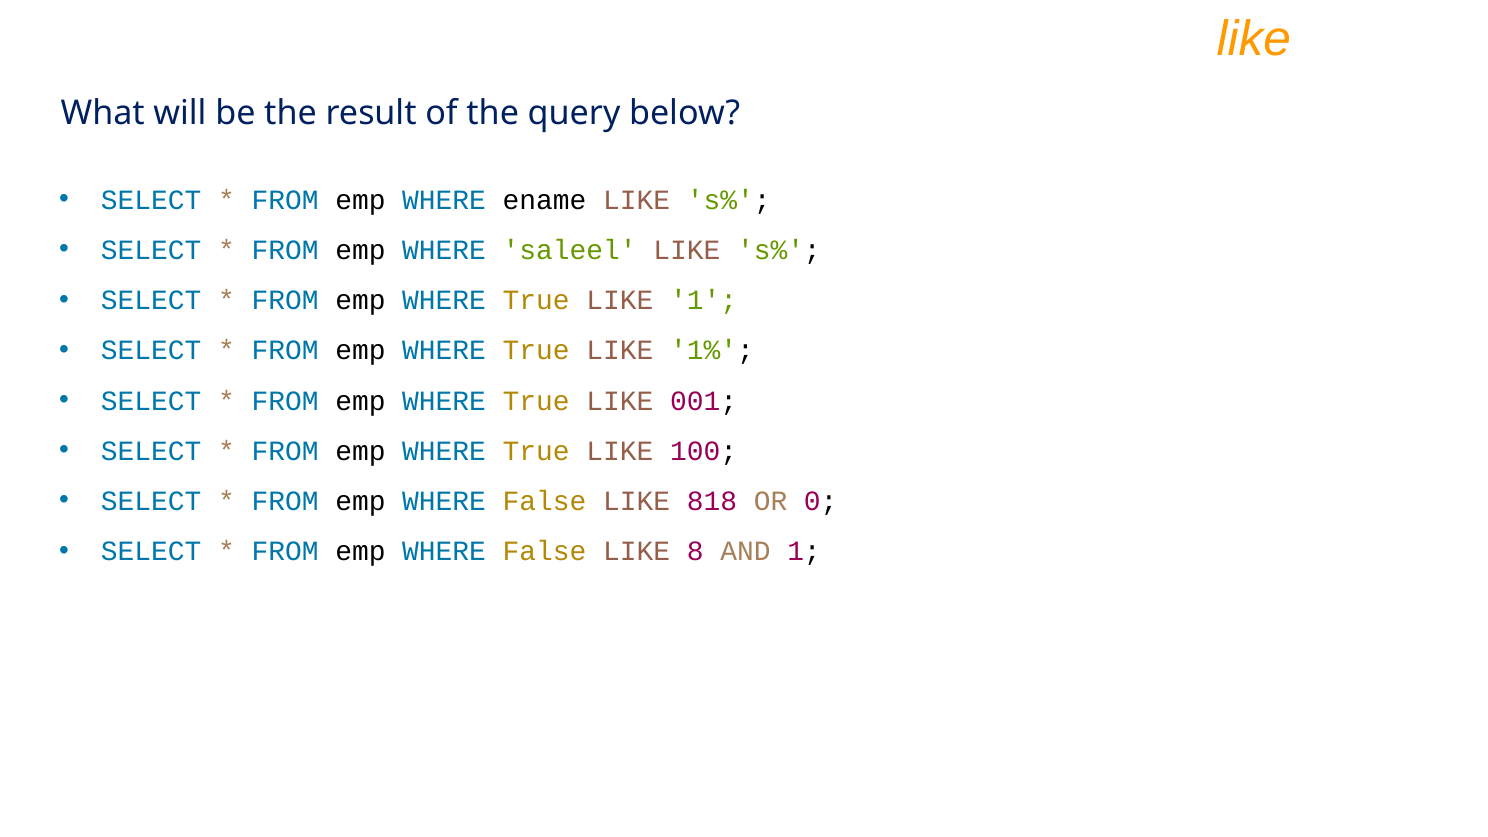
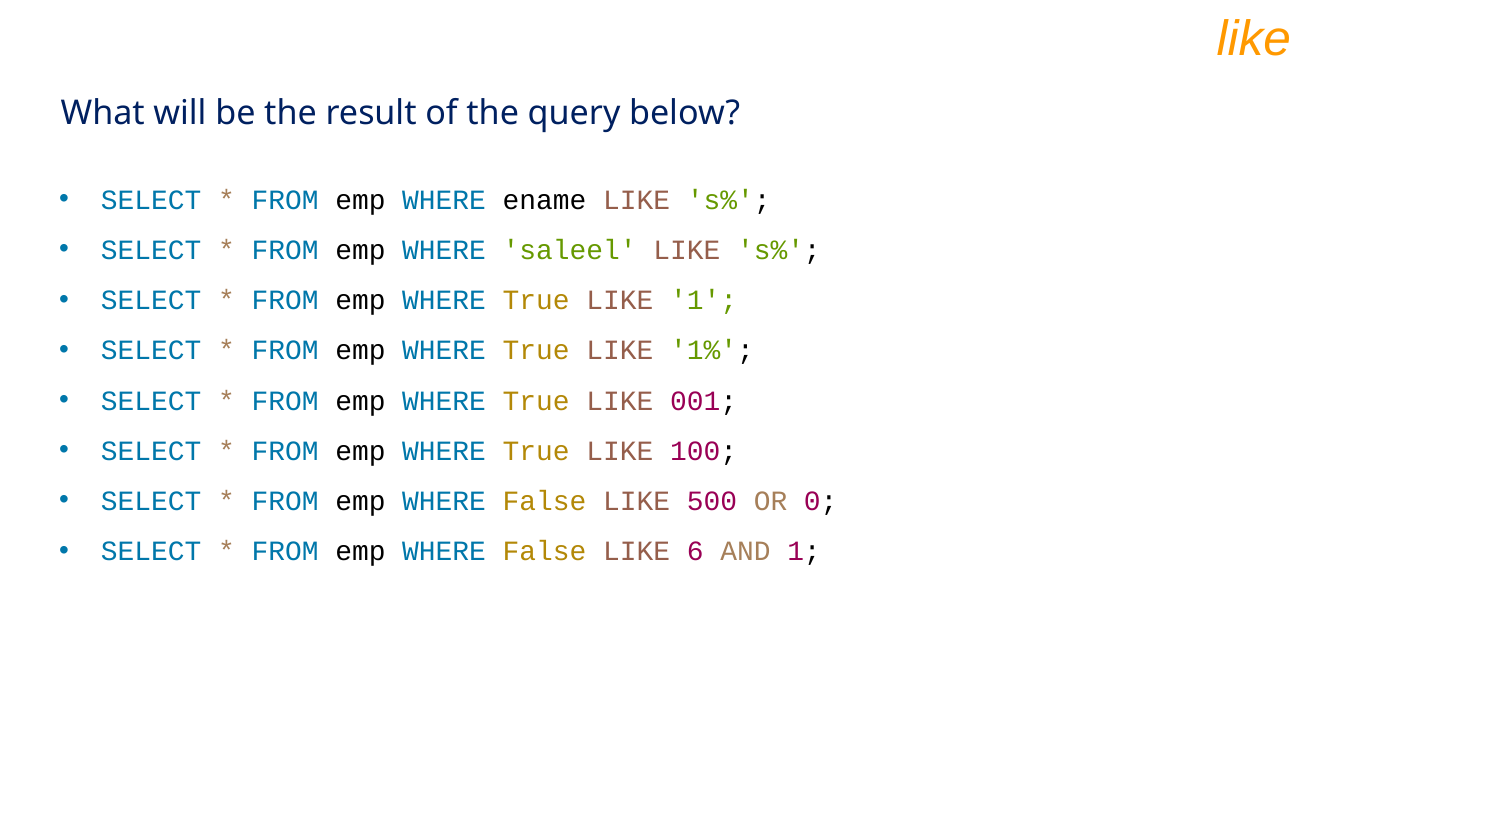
818: 818 -> 500
8: 8 -> 6
